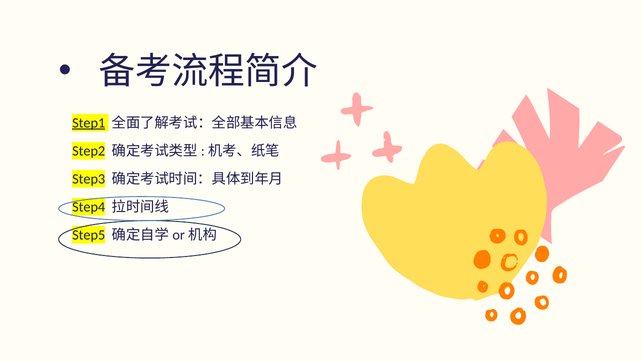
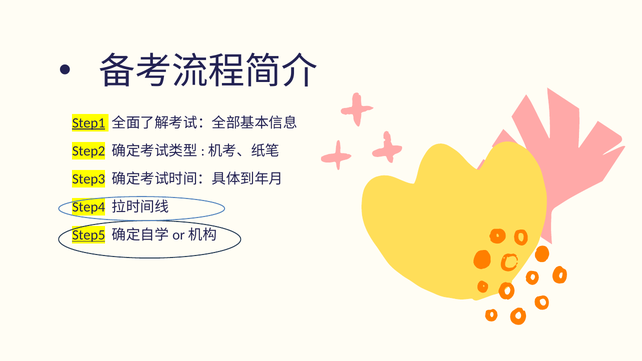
Step5 underline: none -> present
